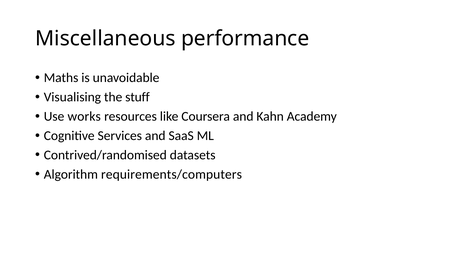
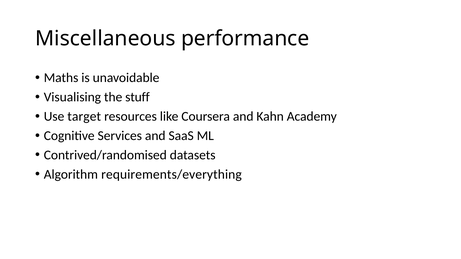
works: works -> target
requirements/computers: requirements/computers -> requirements/everything
